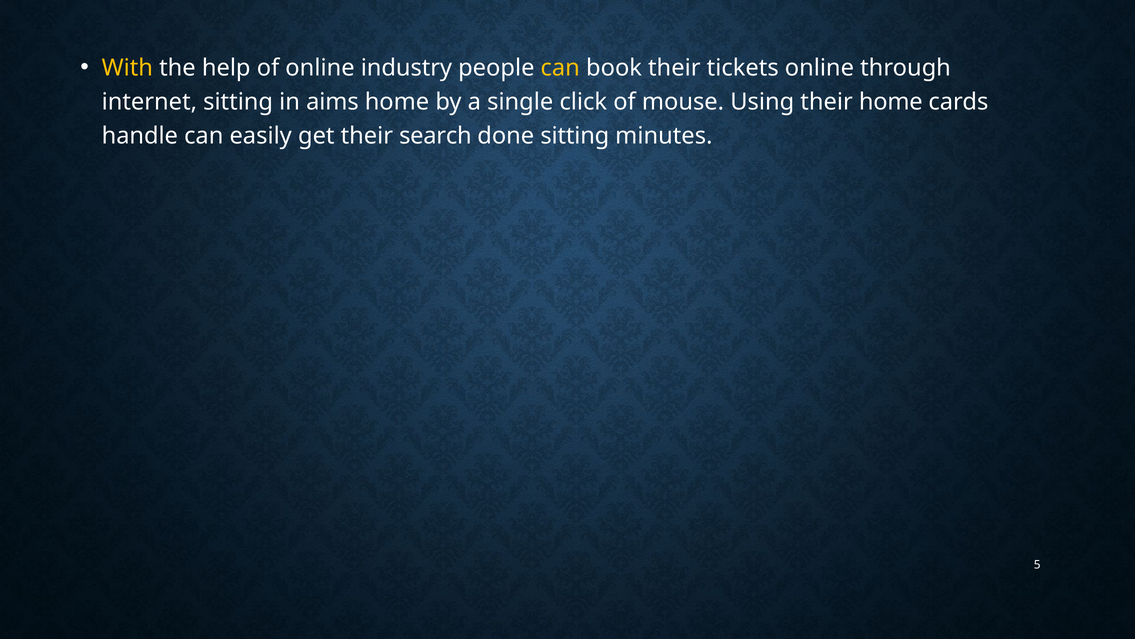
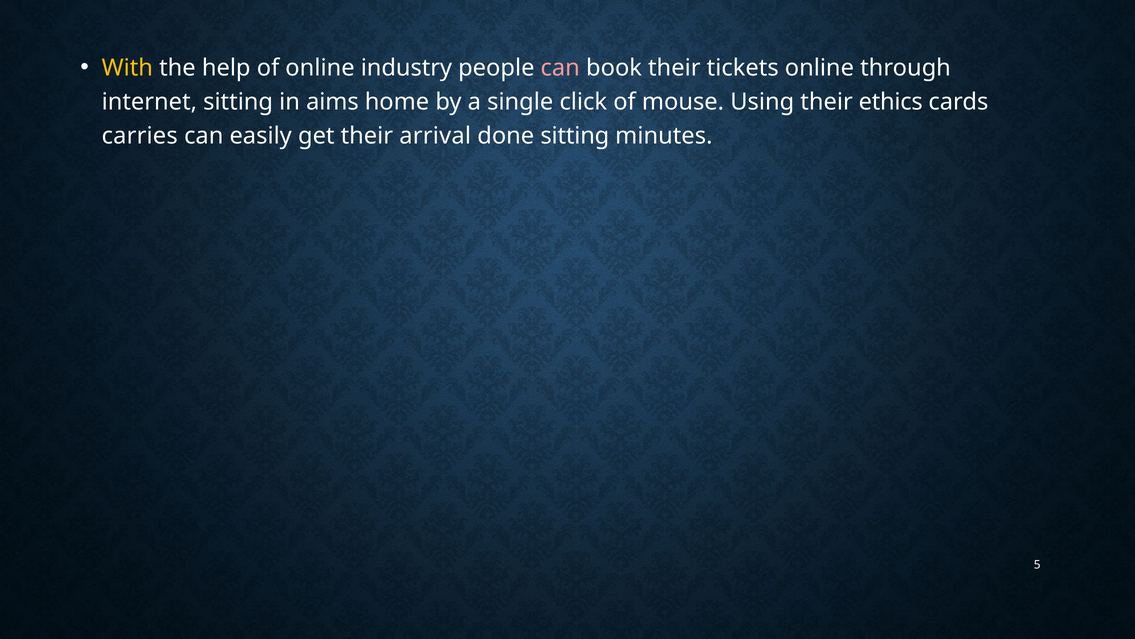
can at (560, 68) colour: yellow -> pink
their home: home -> ethics
handle: handle -> carries
search: search -> arrival
